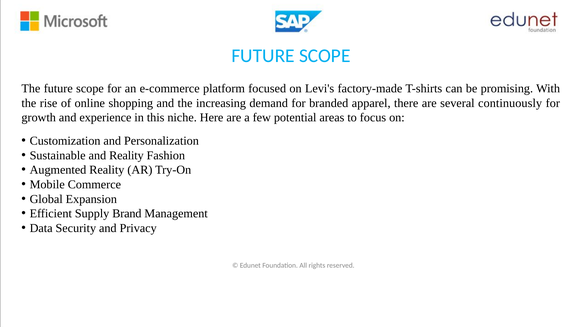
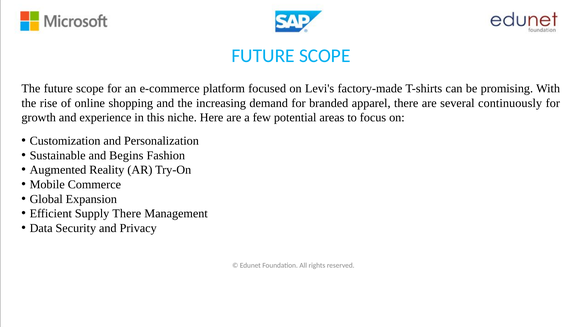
and Reality: Reality -> Begins
Supply Brand: Brand -> There
